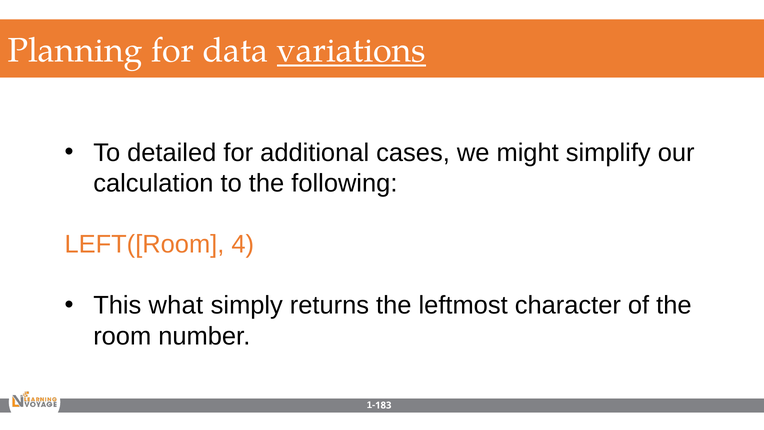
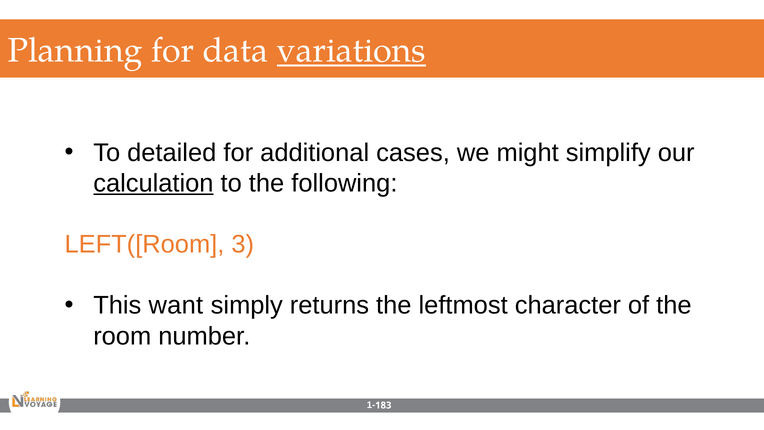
calculation underline: none -> present
4: 4 -> 3
what: what -> want
